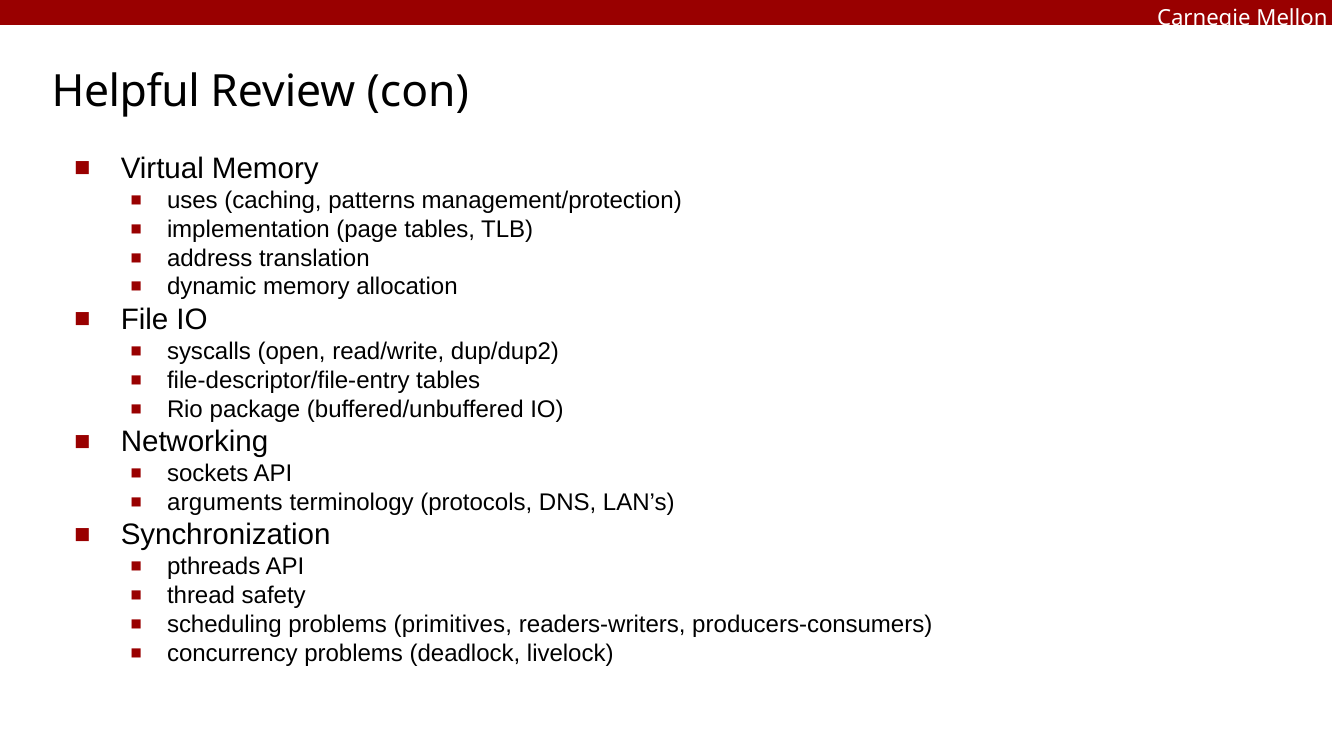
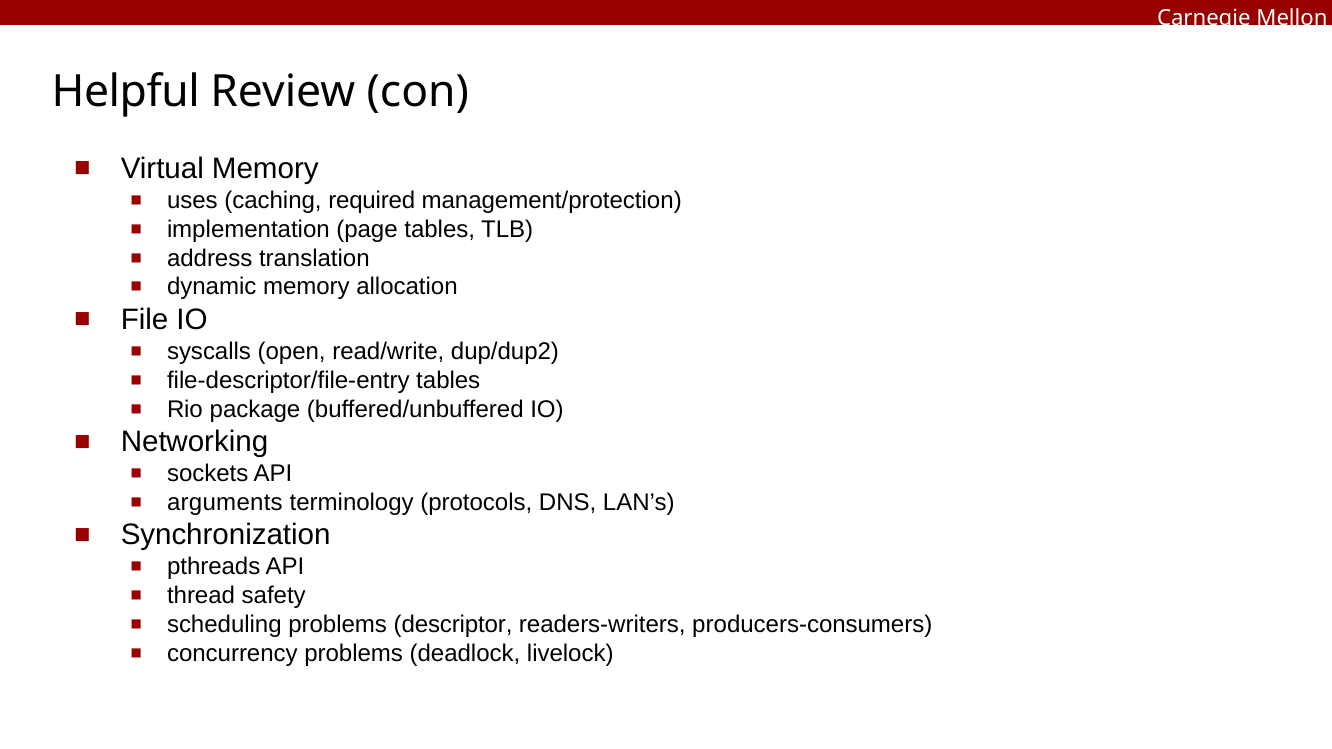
patterns: patterns -> required
primitives: primitives -> descriptor
